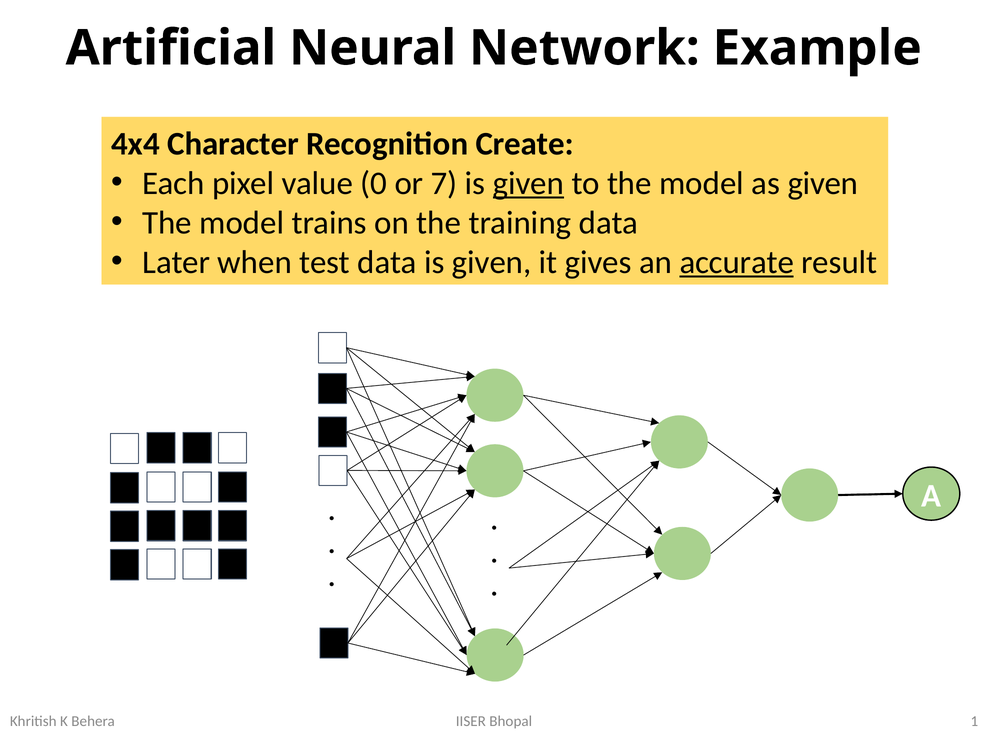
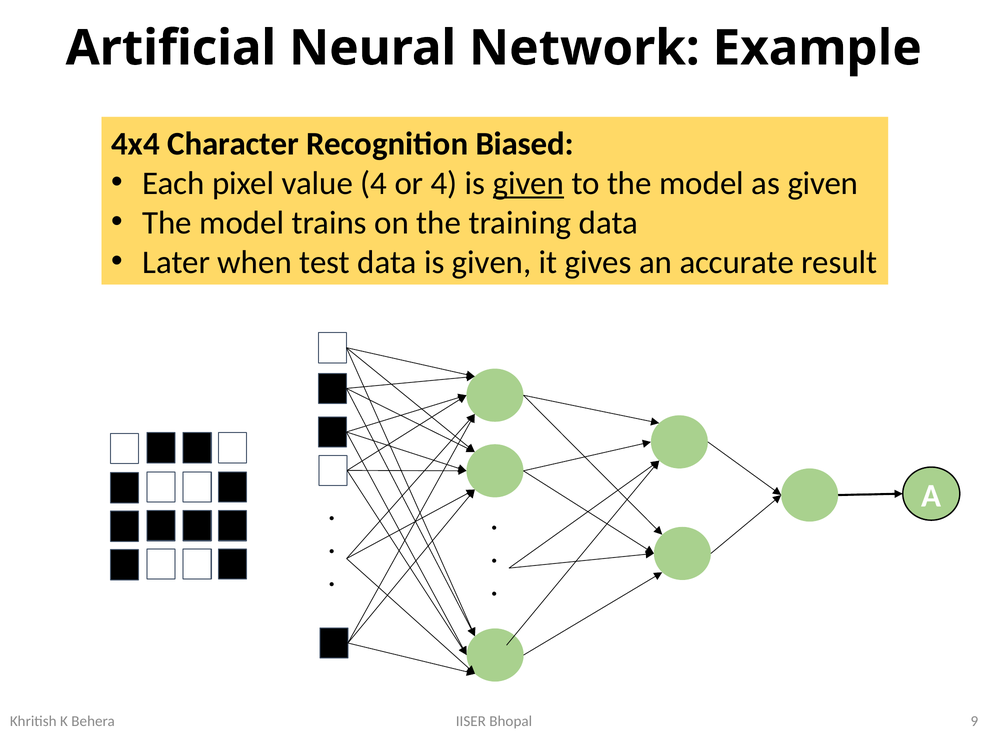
Create: Create -> Biased
value 0: 0 -> 4
or 7: 7 -> 4
accurate underline: present -> none
1: 1 -> 9
